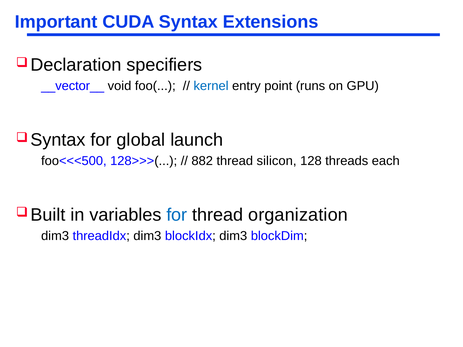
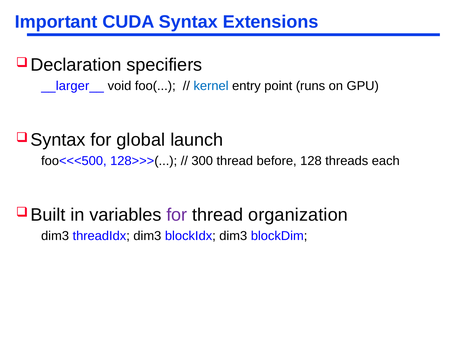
__vector__: __vector__ -> __larger__
882: 882 -> 300
silicon: silicon -> before
for at (177, 215) colour: blue -> purple
